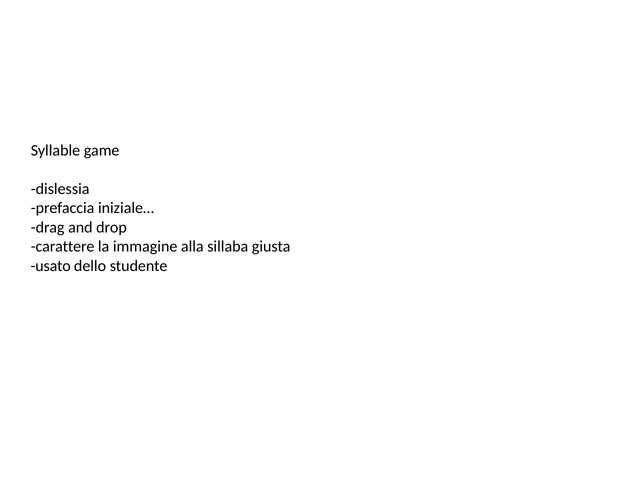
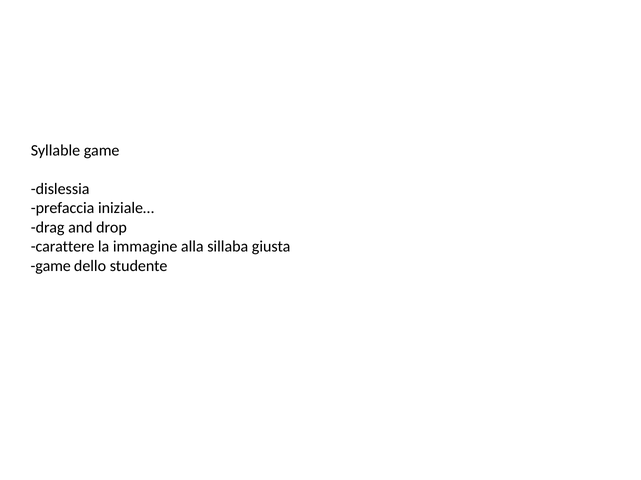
usato at (51, 266): usato -> game
